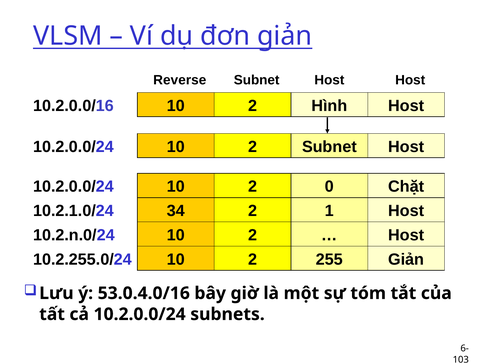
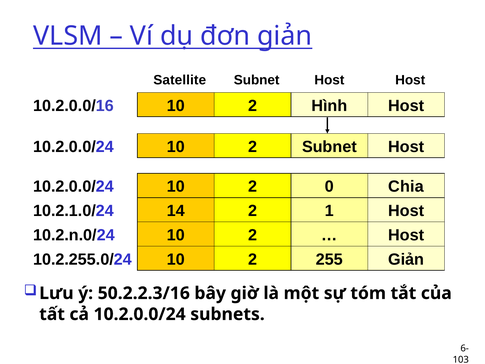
Reverse: Reverse -> Satellite
Chặt: Chặt -> Chia
34: 34 -> 14
53.0.4.0/16: 53.0.4.0/16 -> 50.2.2.3/16
